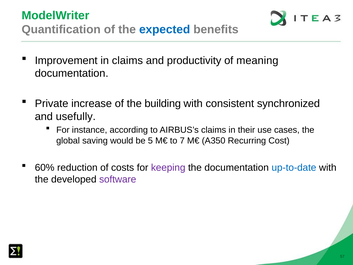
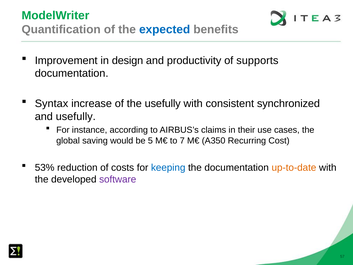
in claims: claims -> design
meaning: meaning -> supports
Private: Private -> Syntax
the building: building -> usefully
60%: 60% -> 53%
keeping colour: purple -> blue
up-to-date colour: blue -> orange
